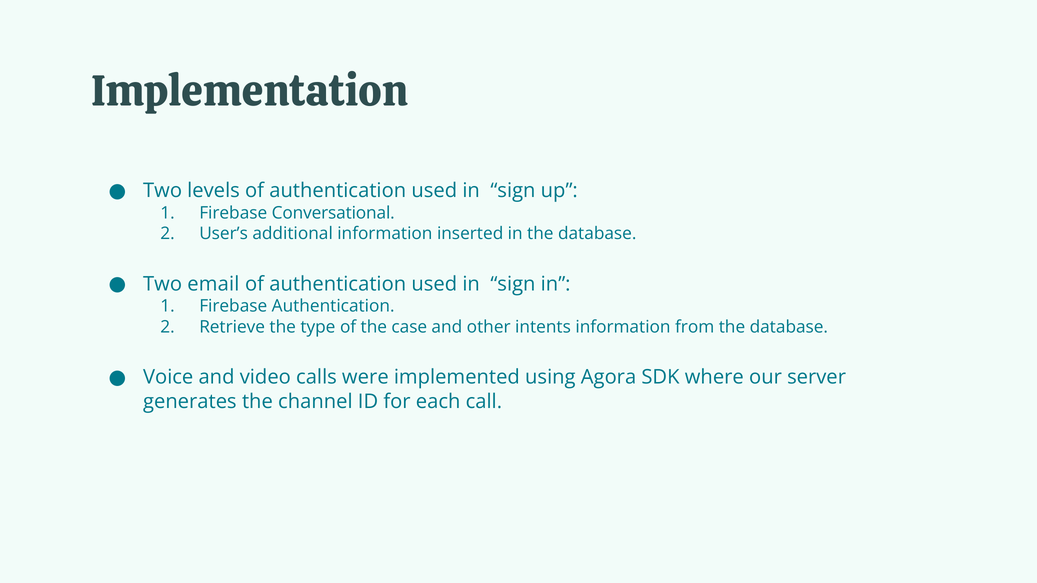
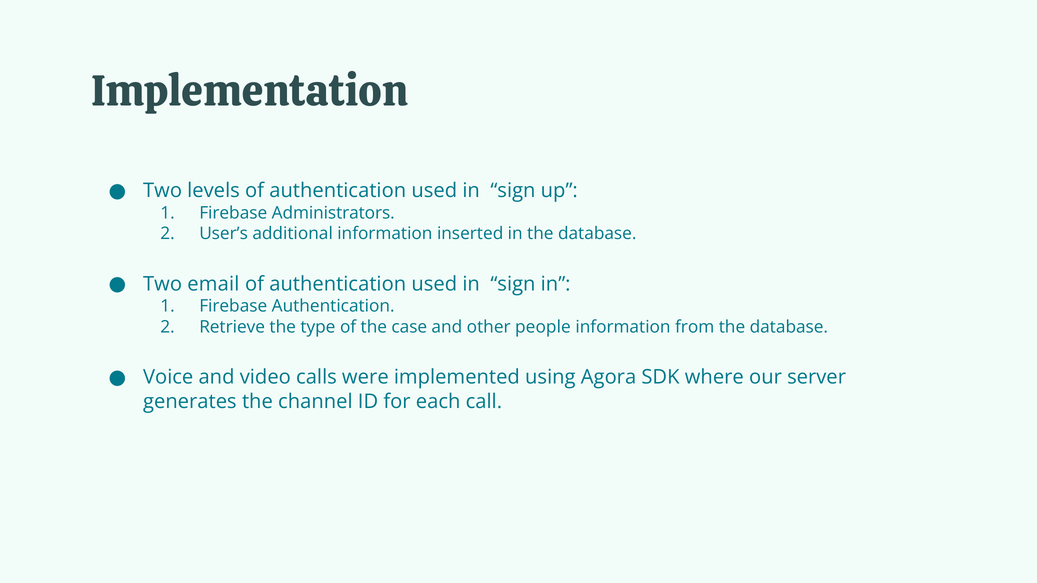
Conversational: Conversational -> Administrators
intents: intents -> people
